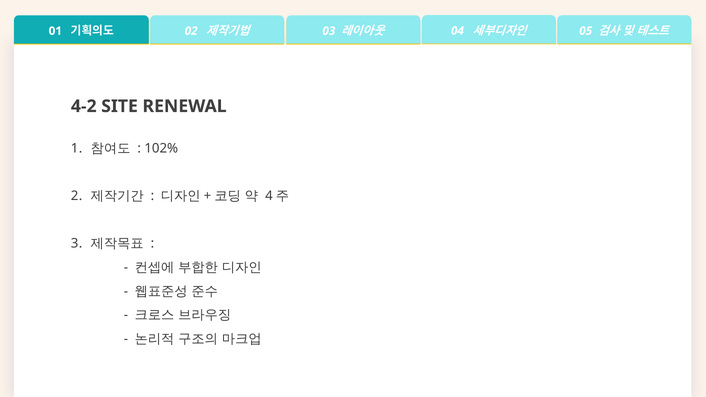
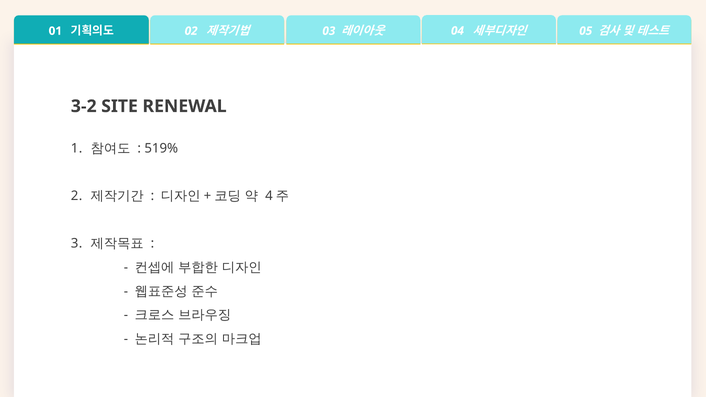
4-2: 4-2 -> 3-2
102%: 102% -> 519%
